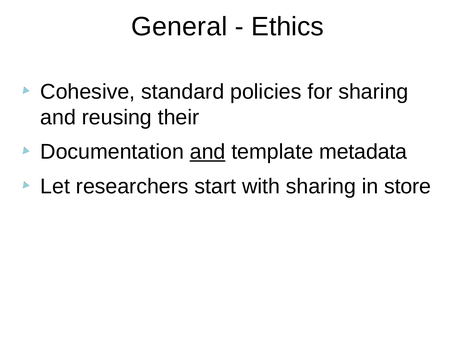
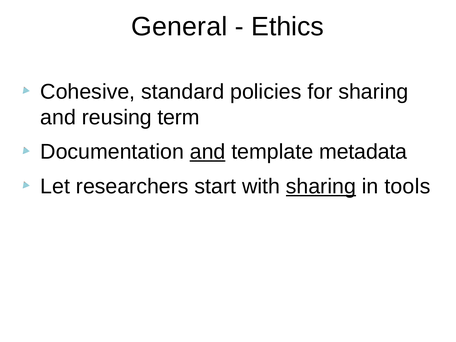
their: their -> term
sharing at (321, 186) underline: none -> present
store: store -> tools
